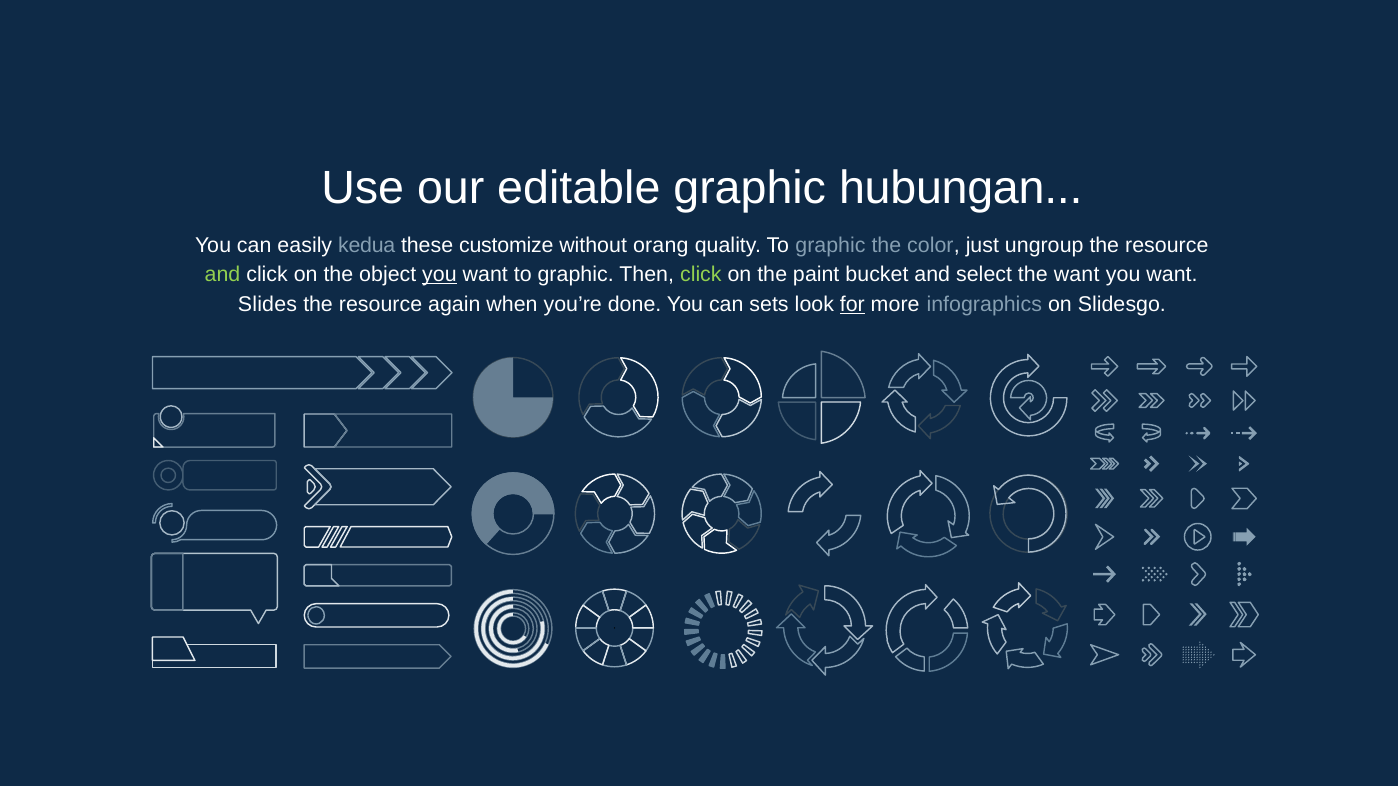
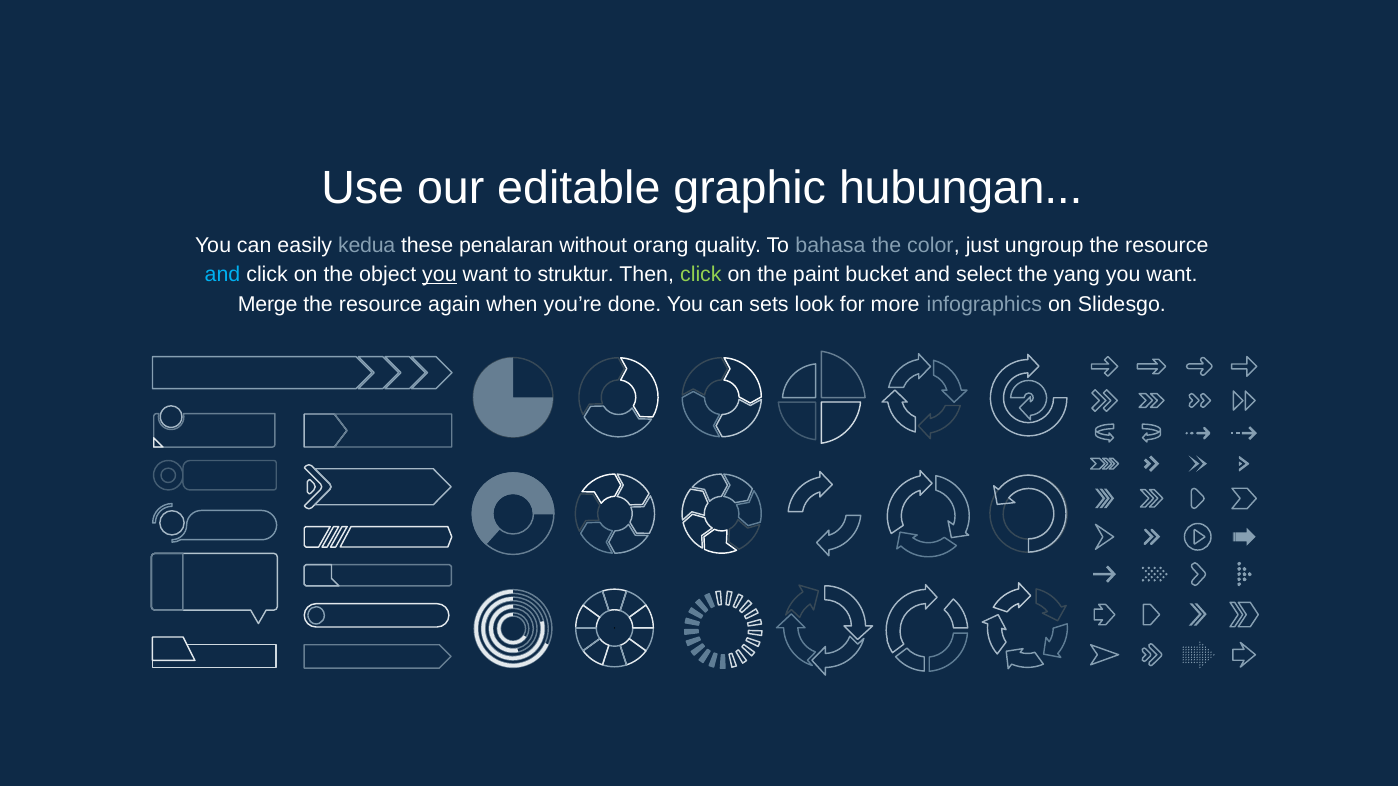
customize: customize -> penalaran
quality To graphic: graphic -> bahasa
and at (223, 275) colour: light green -> light blue
want to graphic: graphic -> struktur
the want: want -> yang
Slides: Slides -> Merge
for underline: present -> none
